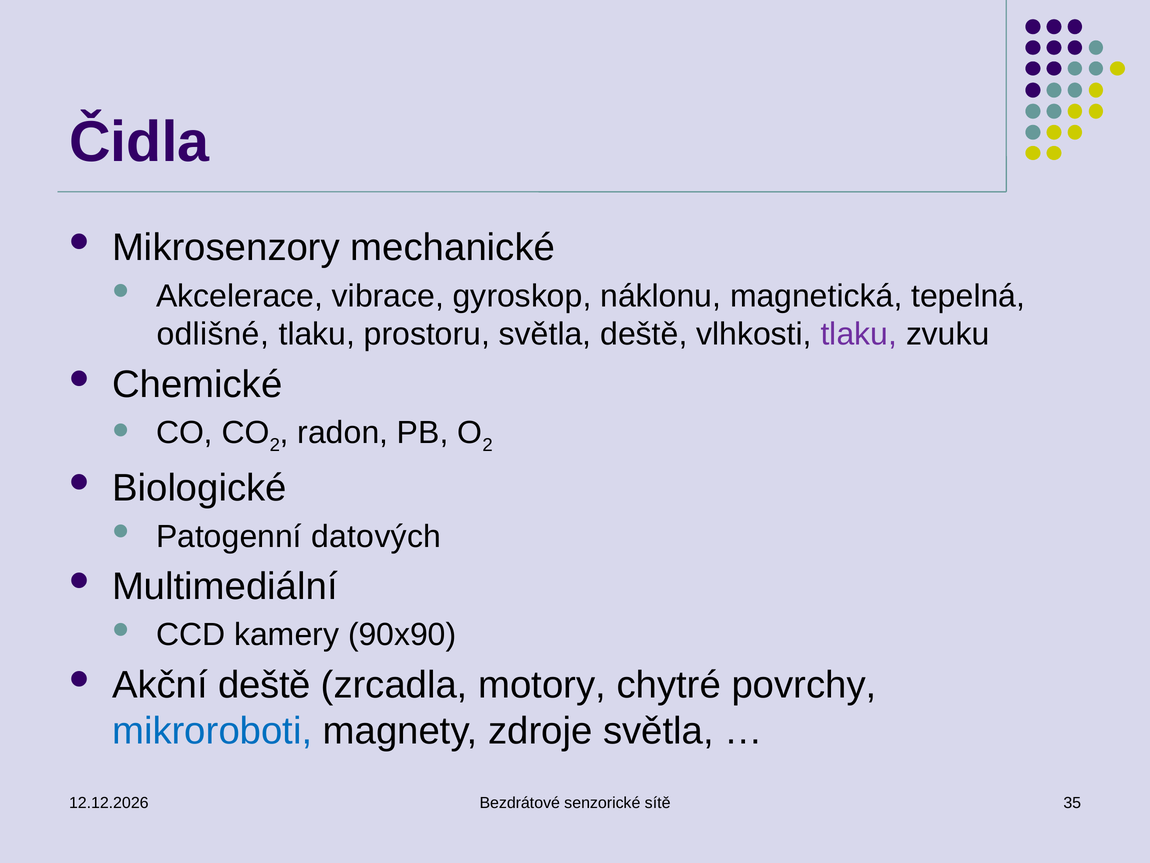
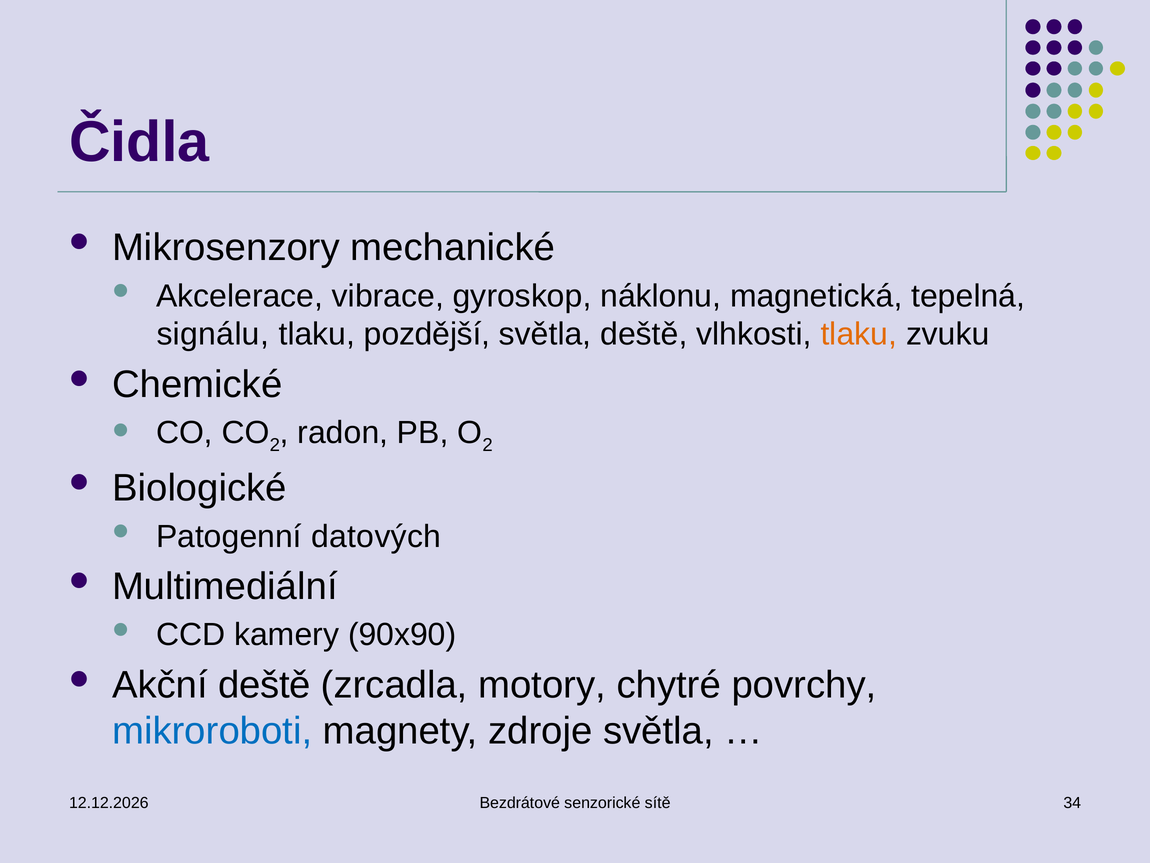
odlišné: odlišné -> signálu
prostoru: prostoru -> pozdější
tlaku at (859, 334) colour: purple -> orange
35: 35 -> 34
